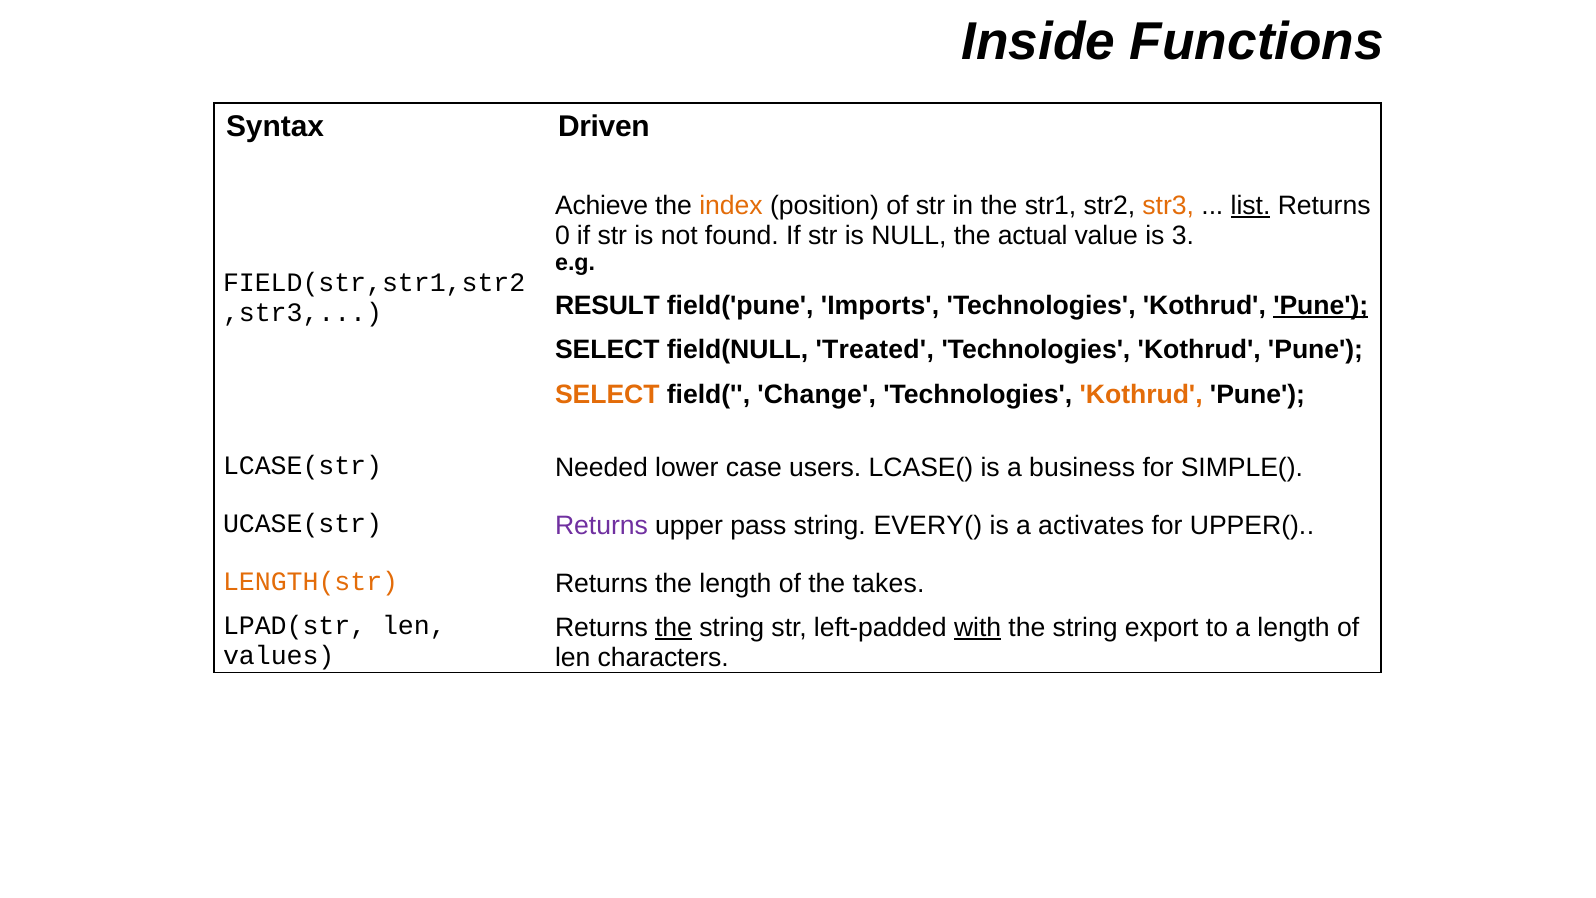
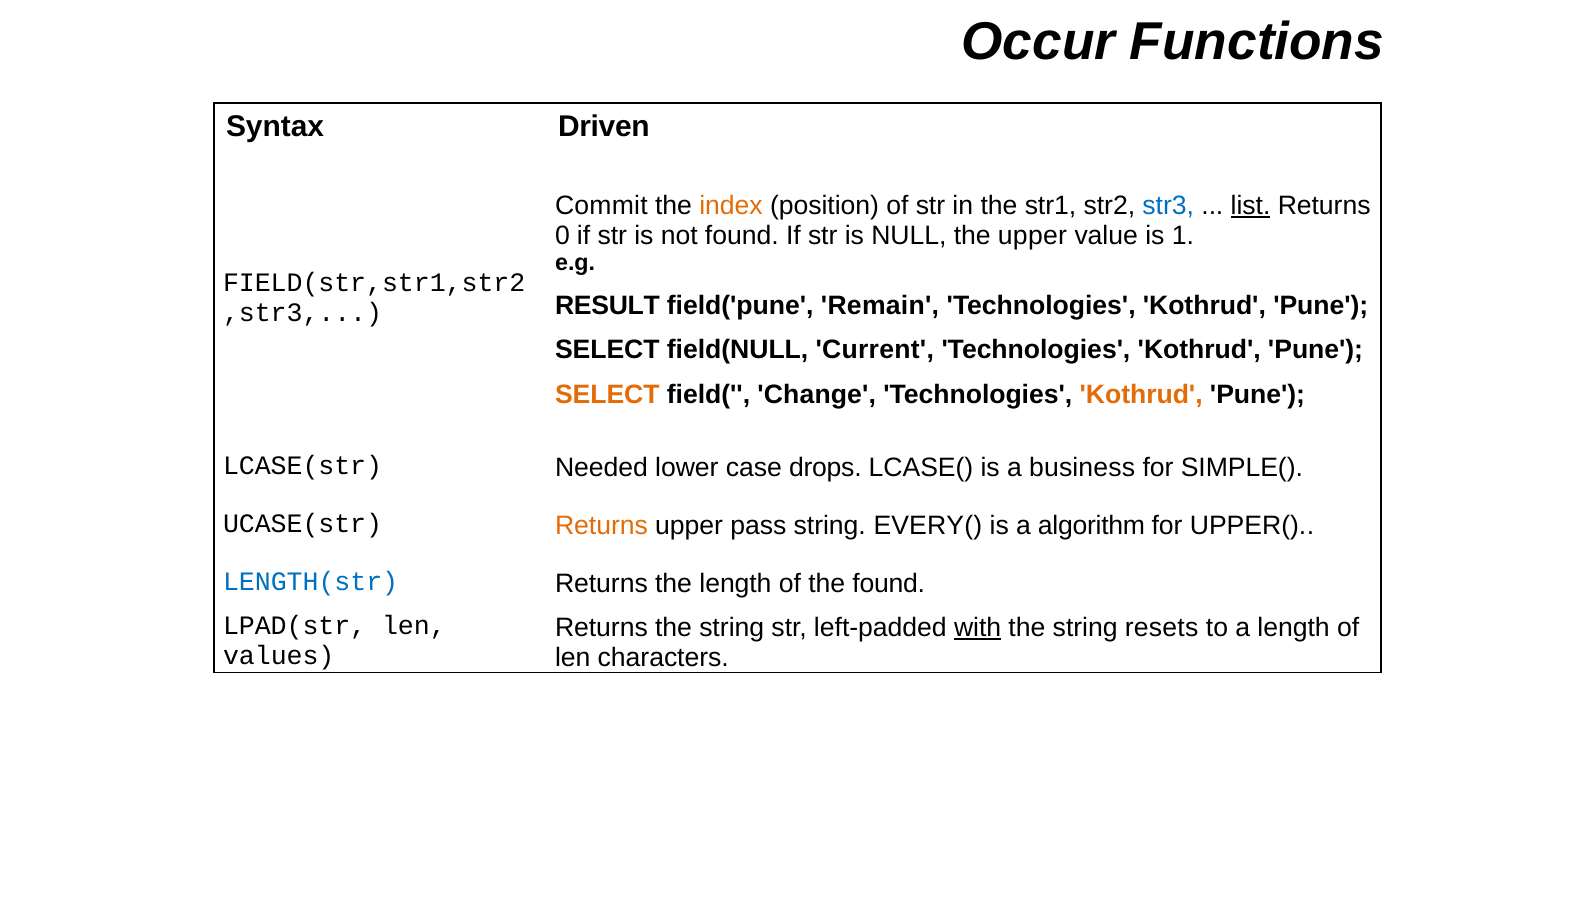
Inside: Inside -> Occur
Achieve: Achieve -> Commit
str3 colour: orange -> blue
the actual: actual -> upper
3: 3 -> 1
Imports: Imports -> Remain
Pune at (1321, 306) underline: present -> none
Treated: Treated -> Current
users: users -> drops
Returns at (601, 525) colour: purple -> orange
activates: activates -> algorithm
LENGTH(str colour: orange -> blue
the takes: takes -> found
the at (674, 628) underline: present -> none
export: export -> resets
